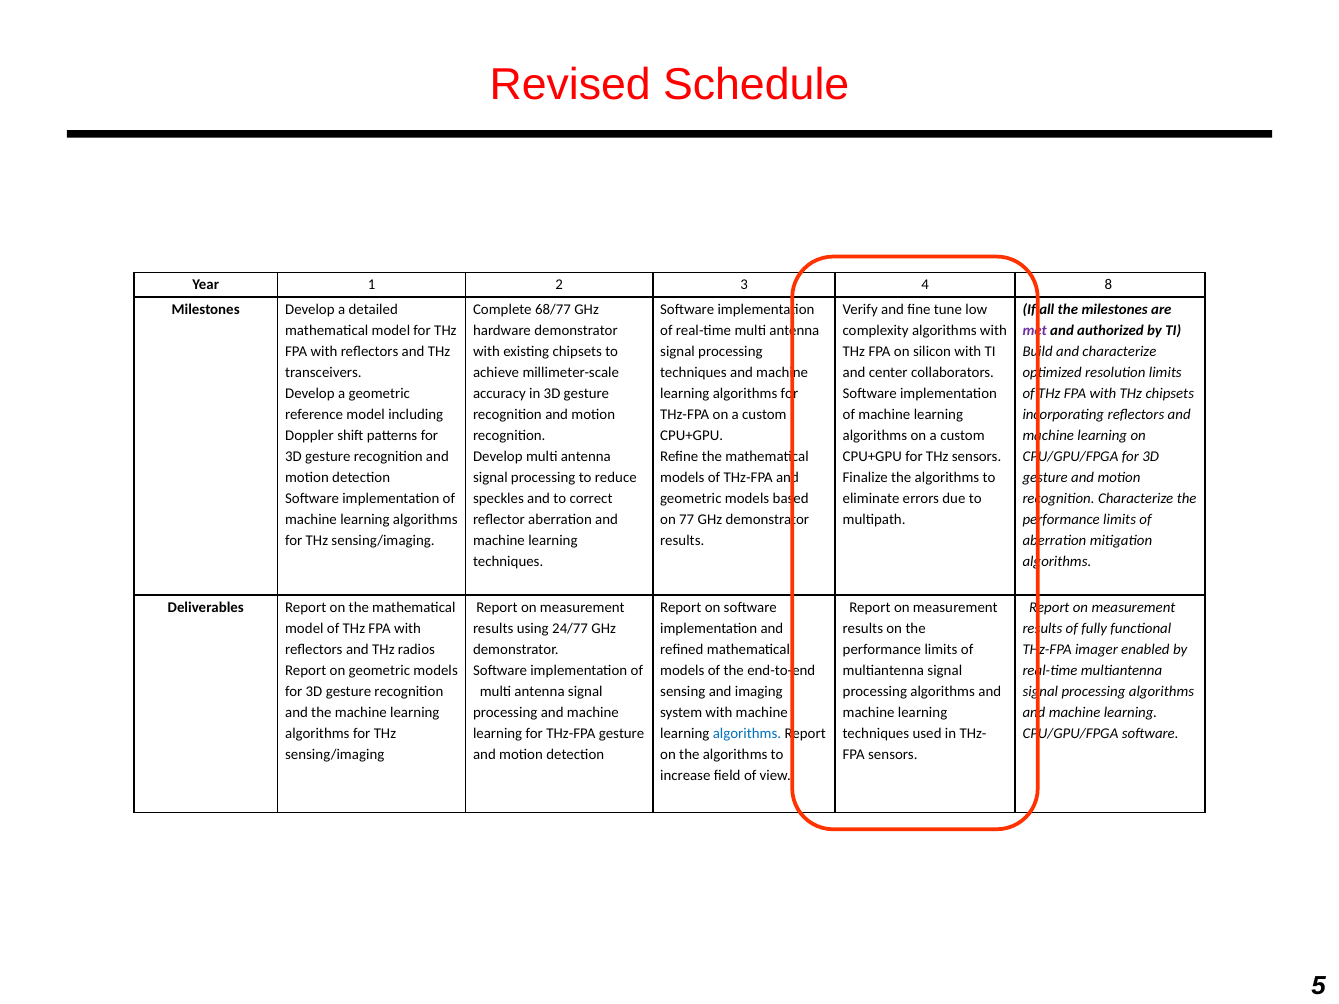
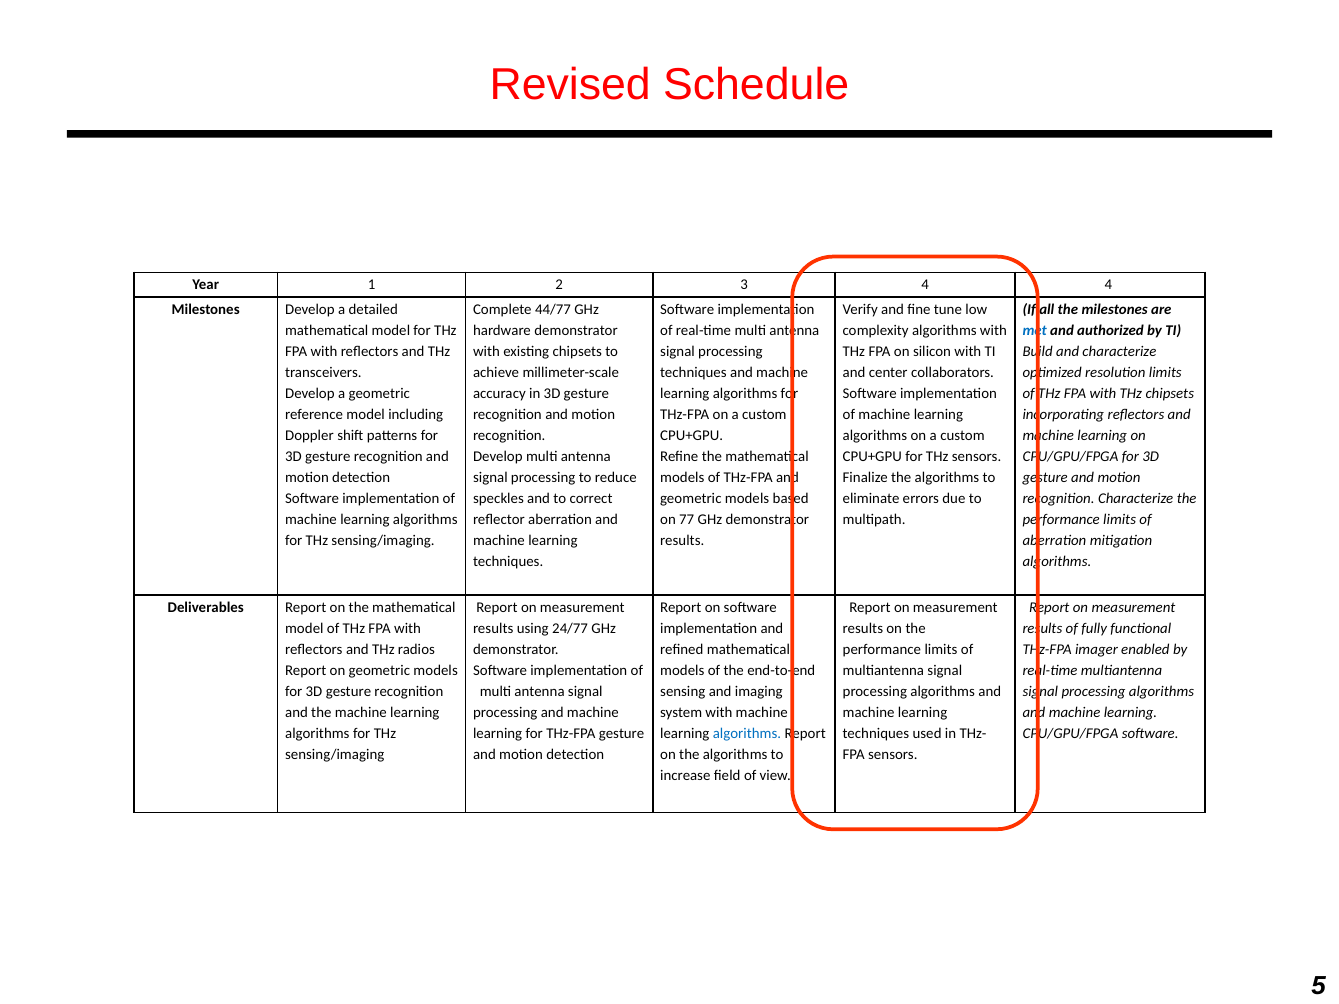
4 8: 8 -> 4
68/77: 68/77 -> 44/77
met colour: purple -> blue
